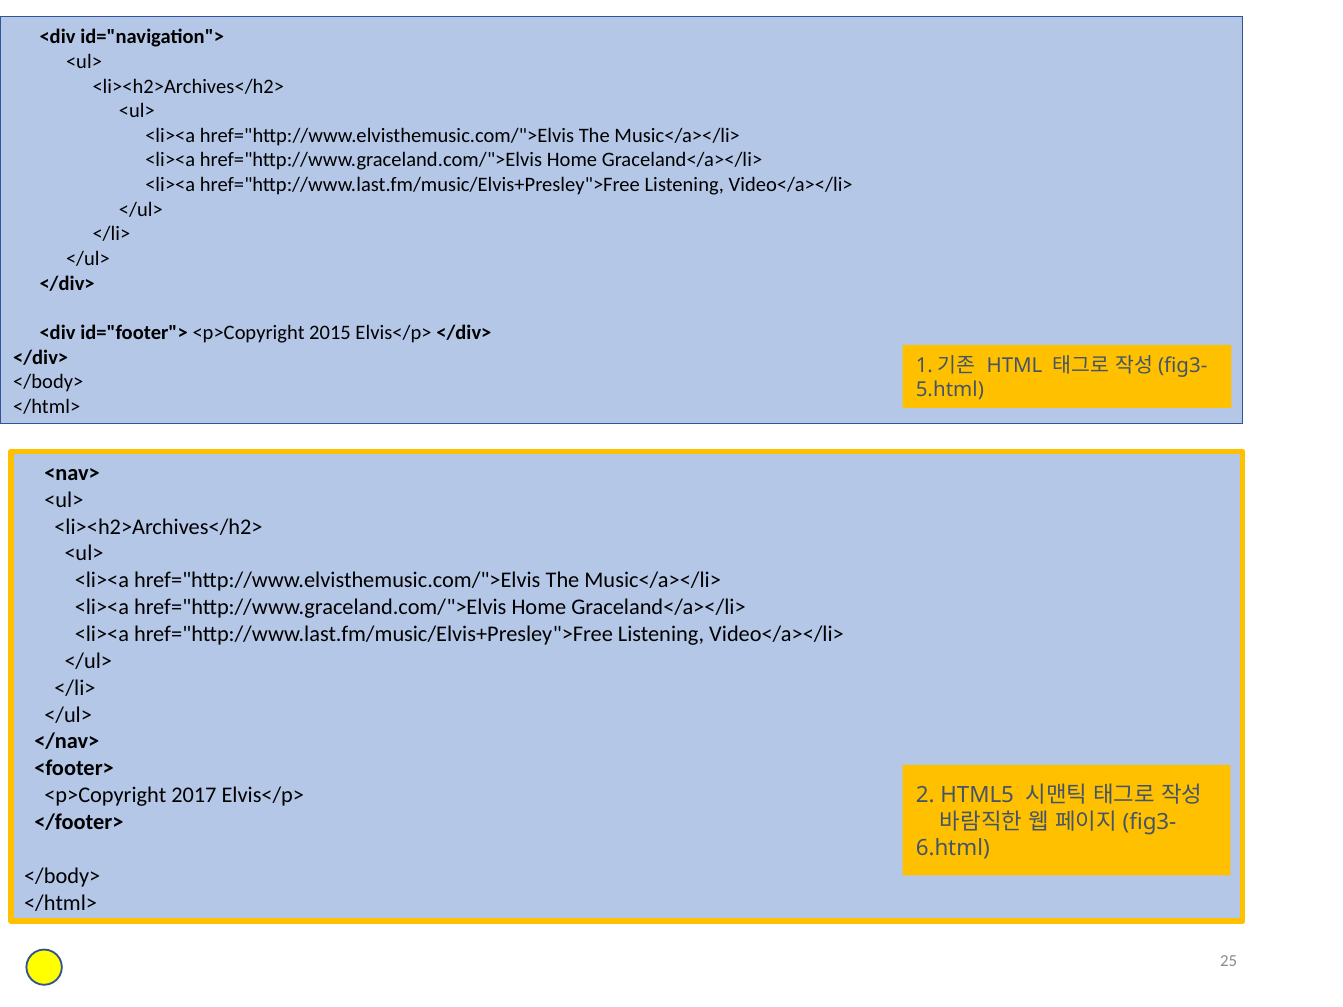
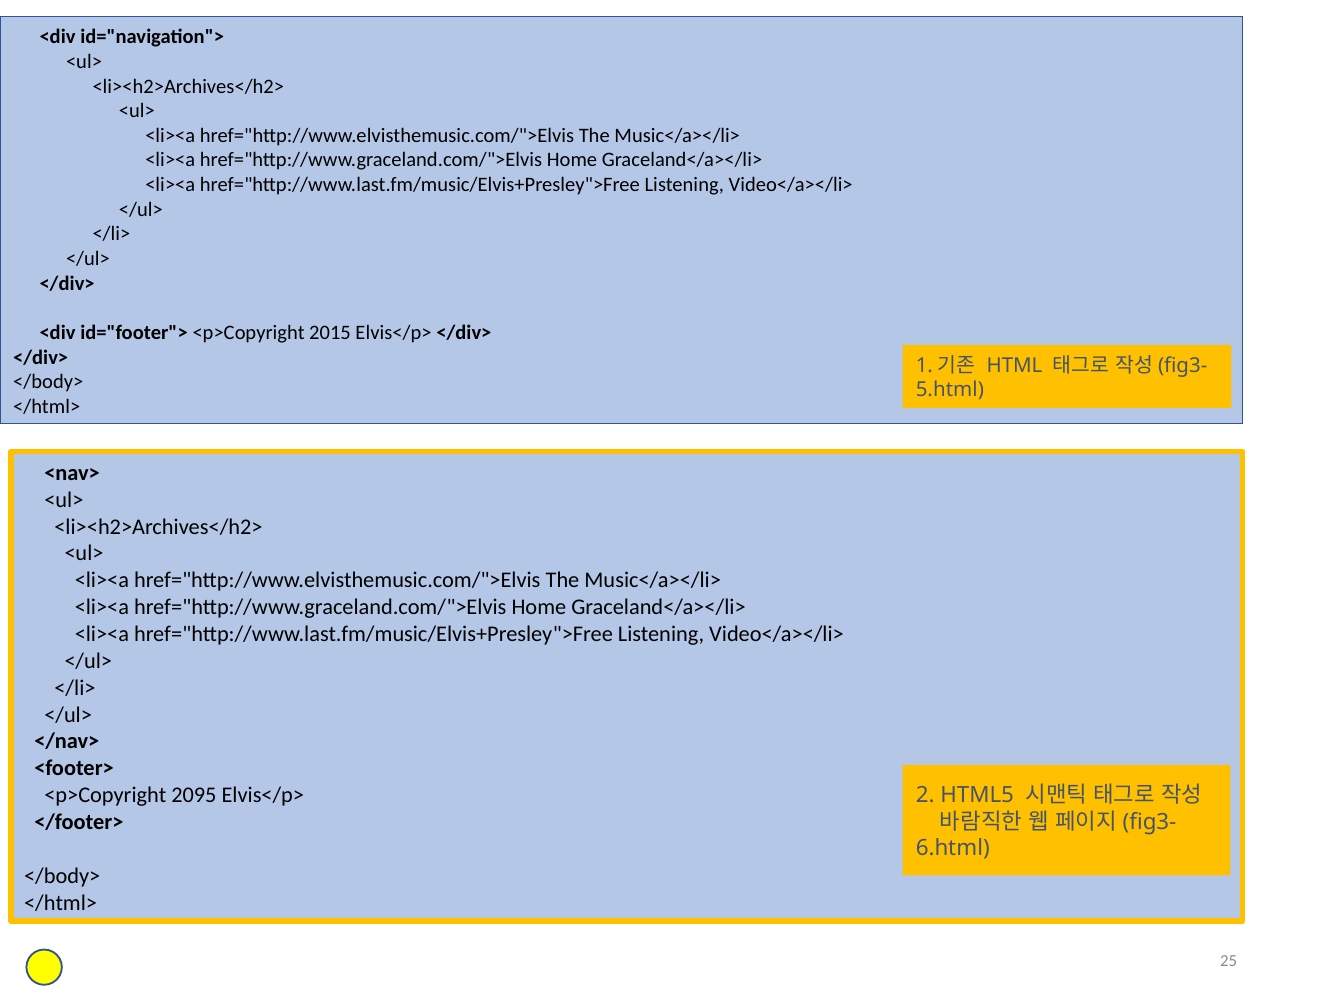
2017: 2017 -> 2095
